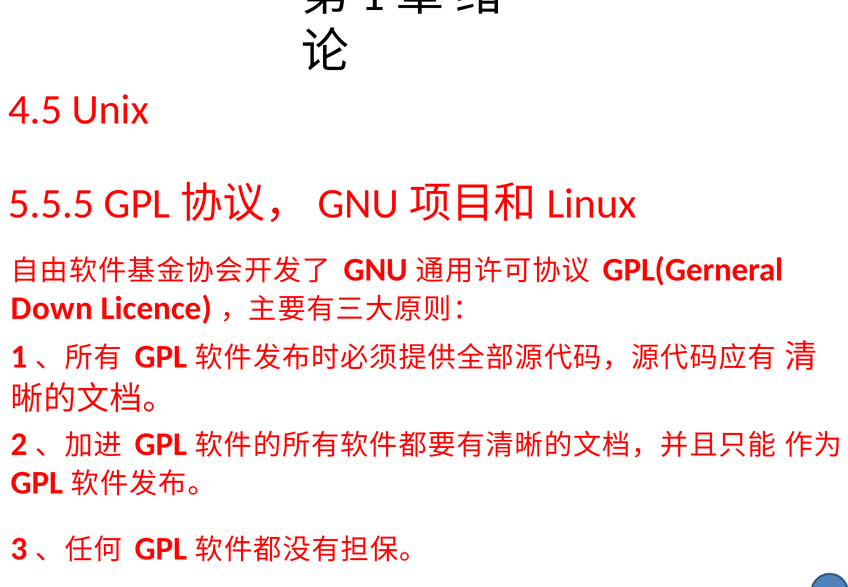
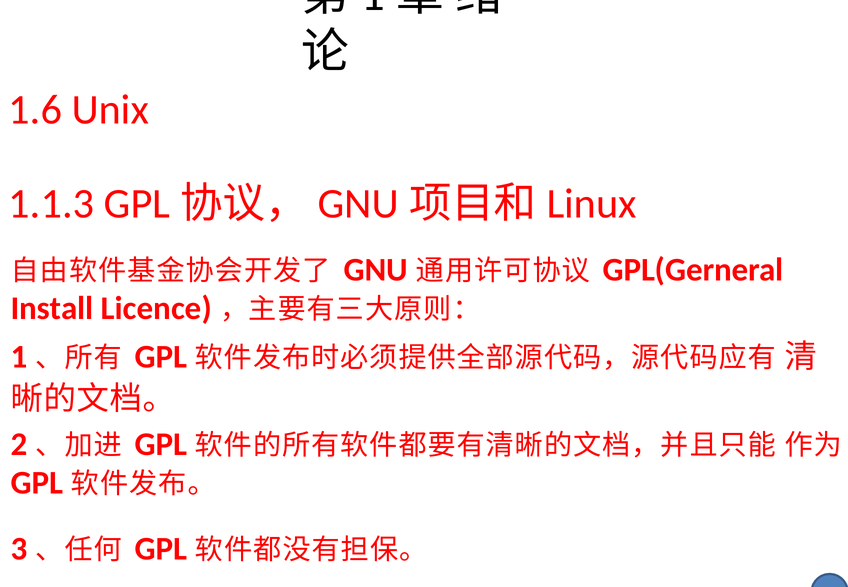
4.5: 4.5 -> 1.6
5.5.5: 5.5.5 -> 1.1.3
Down: Down -> Install
